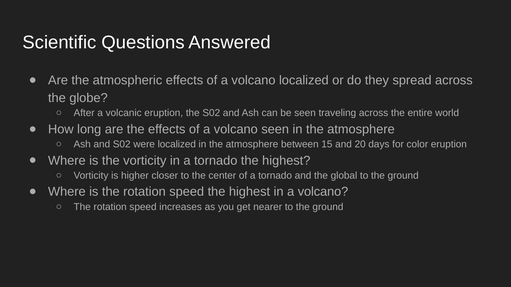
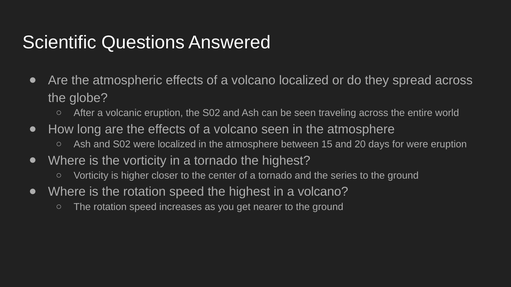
for color: color -> were
global: global -> series
